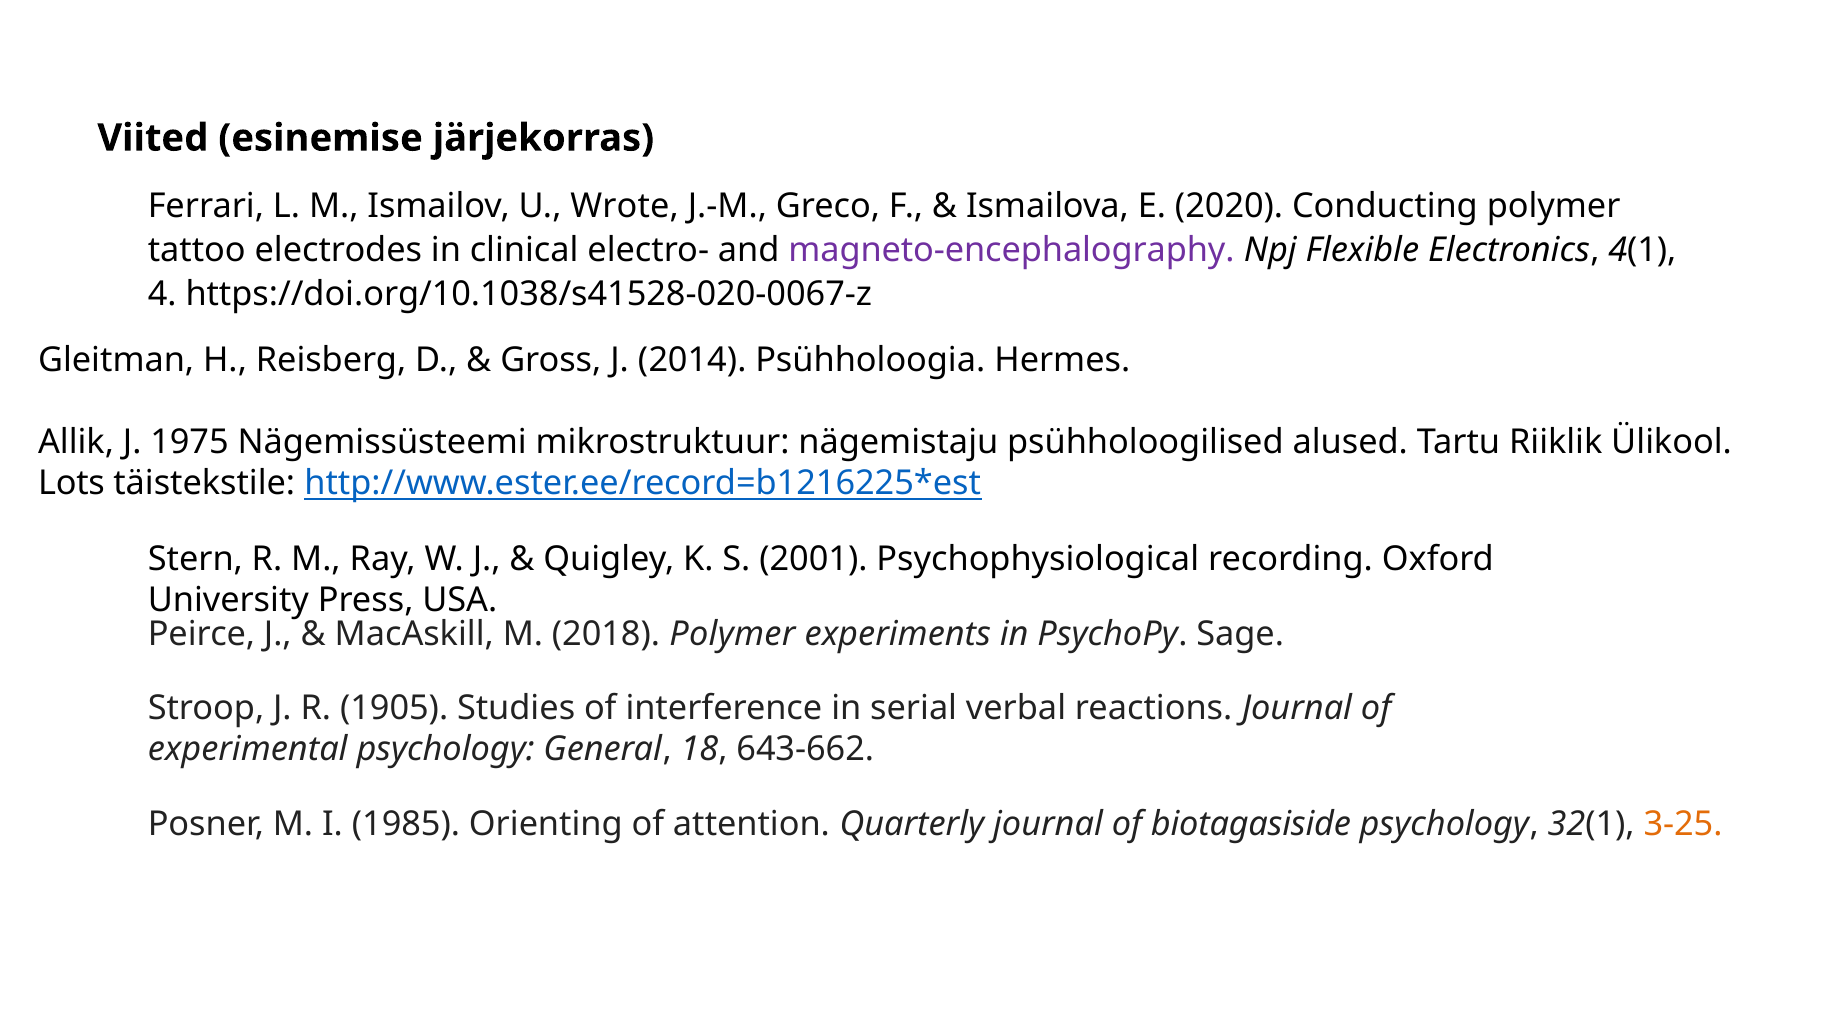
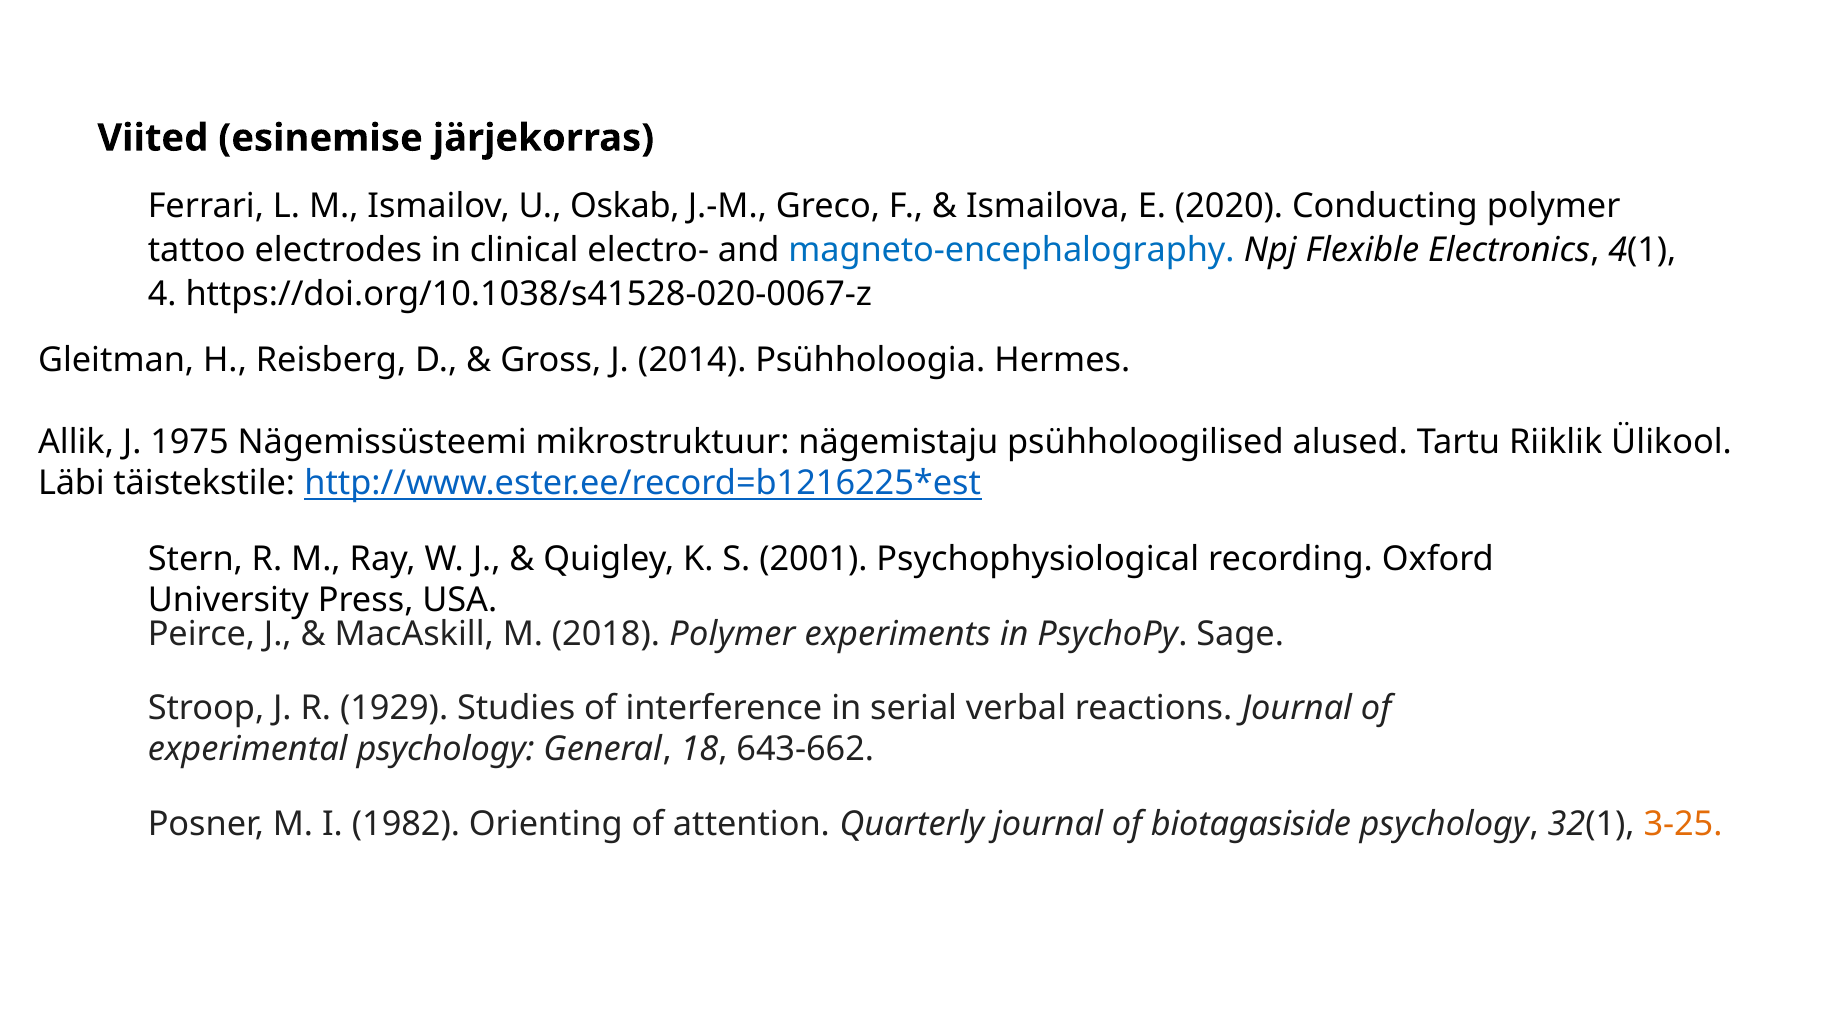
Wrote: Wrote -> Oskab
magneto-encephalography colour: purple -> blue
Lots: Lots -> Läbi
1905: 1905 -> 1929
1985: 1985 -> 1982
